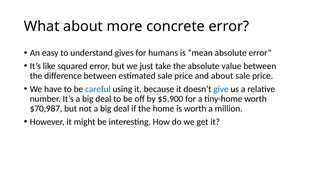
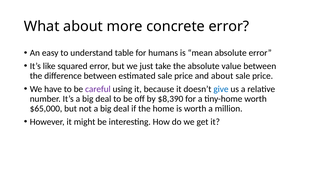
gives: gives -> table
careful colour: blue -> purple
$5,900: $5,900 -> $8,390
$70,987: $70,987 -> $65,000
